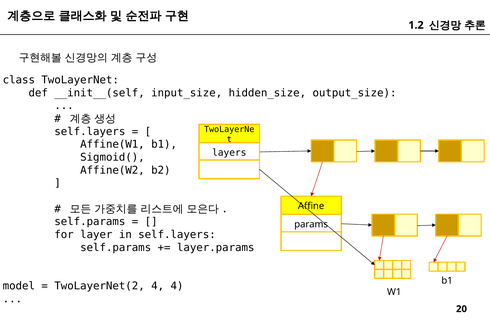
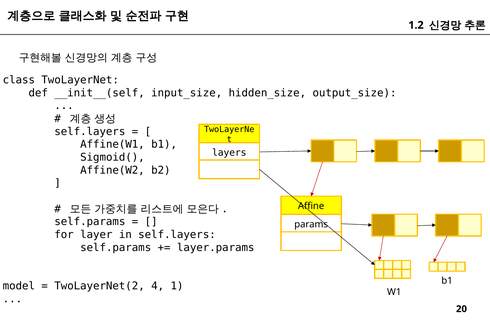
4 4: 4 -> 1
